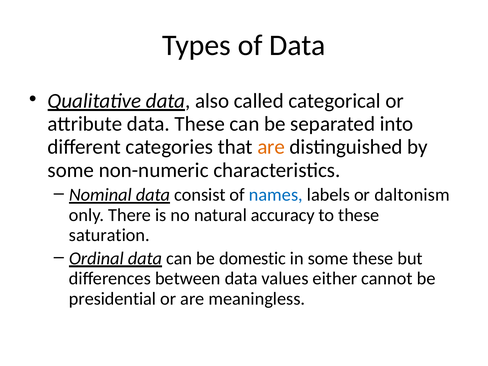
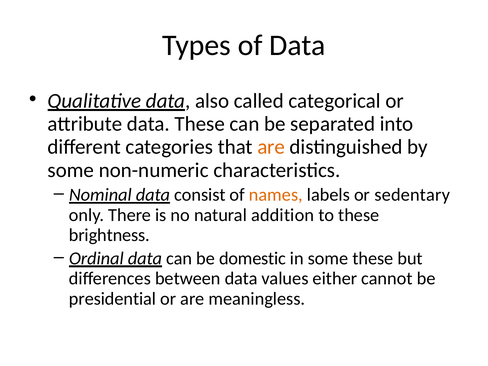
names colour: blue -> orange
daltonism: daltonism -> sedentary
accuracy: accuracy -> addition
saturation: saturation -> brightness
